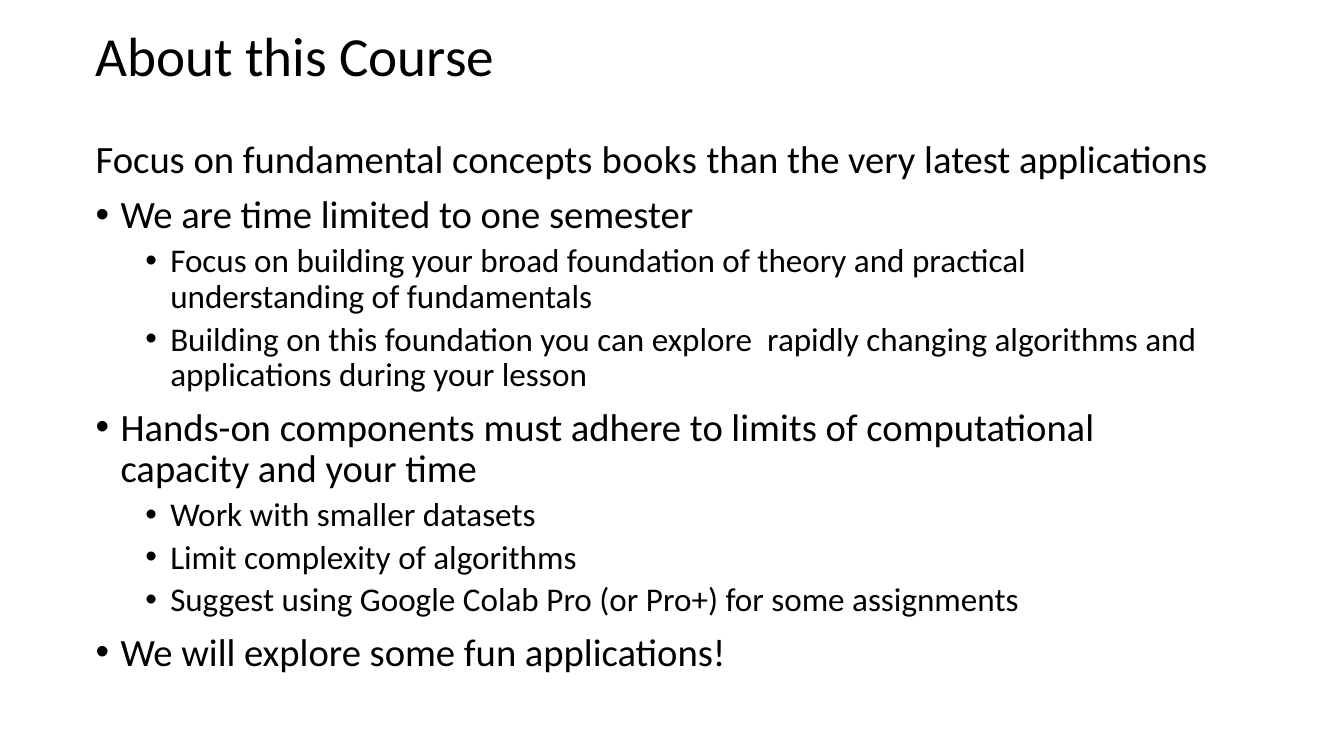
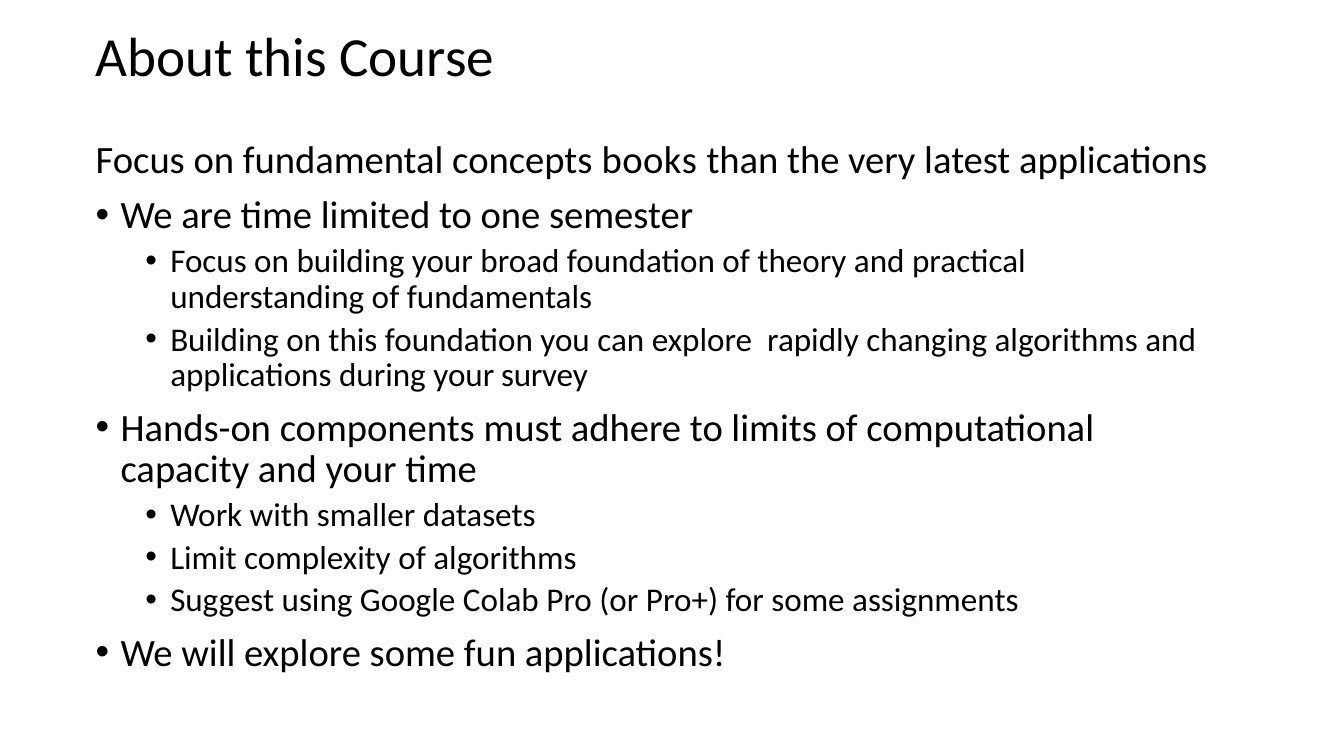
lesson: lesson -> survey
